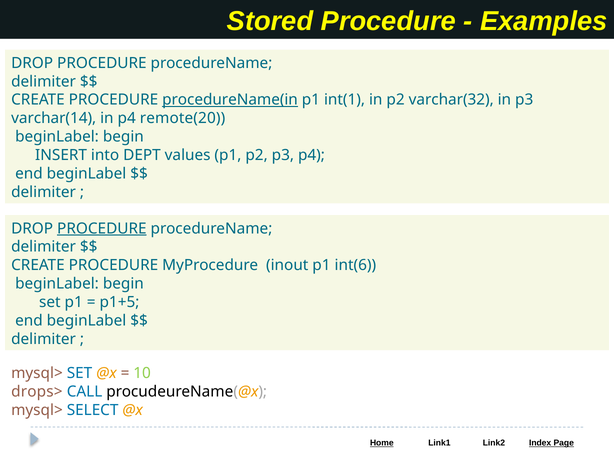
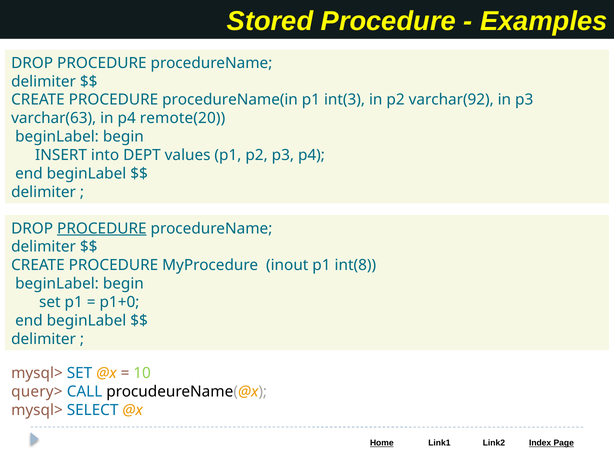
procedureName(in underline: present -> none
int(1: int(1 -> int(3
varchar(32: varchar(32 -> varchar(92
varchar(14: varchar(14 -> varchar(63
int(6: int(6 -> int(8
p1+5: p1+5 -> p1+0
drops>: drops> -> query>
